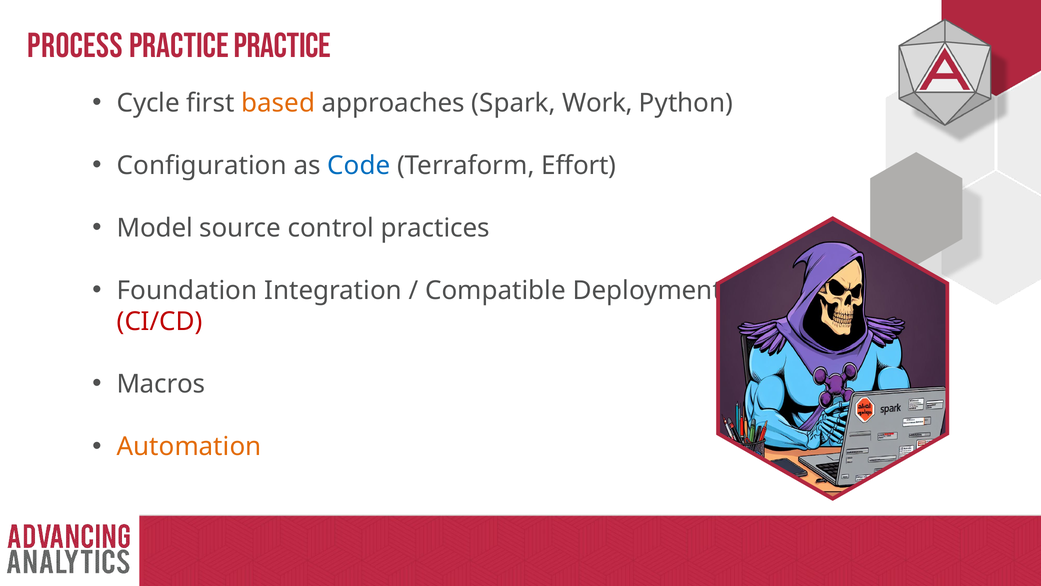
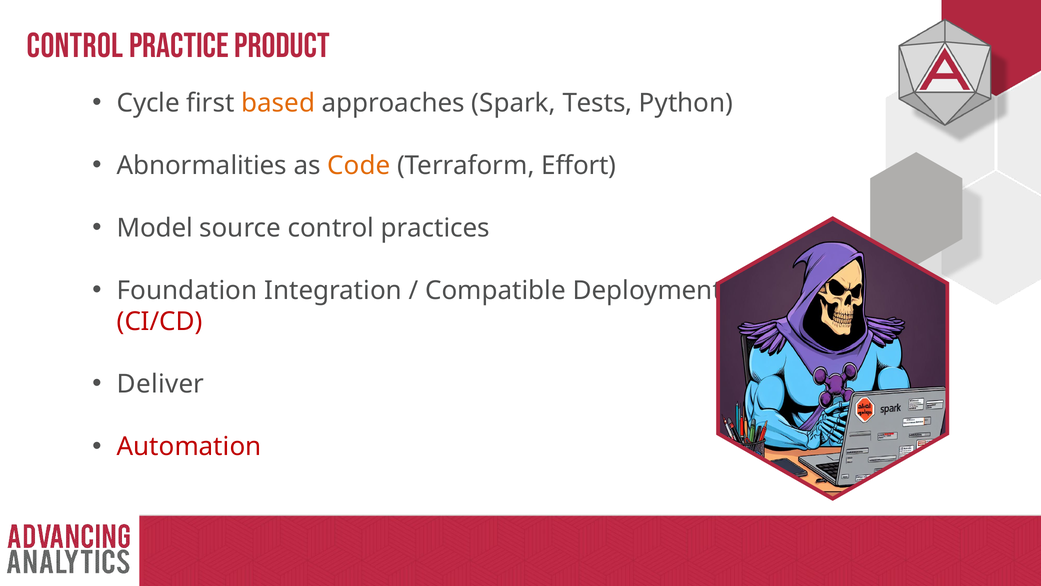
PROCESS at (75, 46): PROCESS -> CONTROL
PRACTICE PRACTICE: PRACTICE -> PRODUCT
Work: Work -> Tests
Configuration: Configuration -> Abnormalities
Code colour: blue -> orange
Macros: Macros -> Deliver
Automation colour: orange -> red
